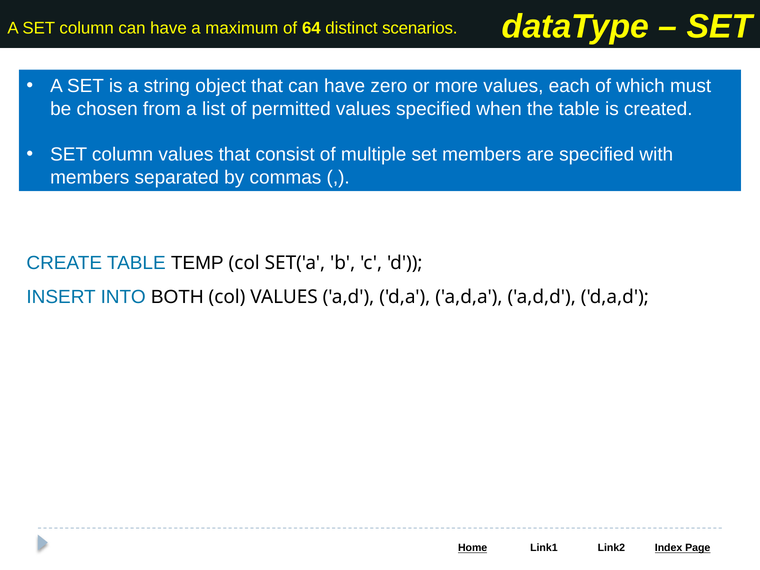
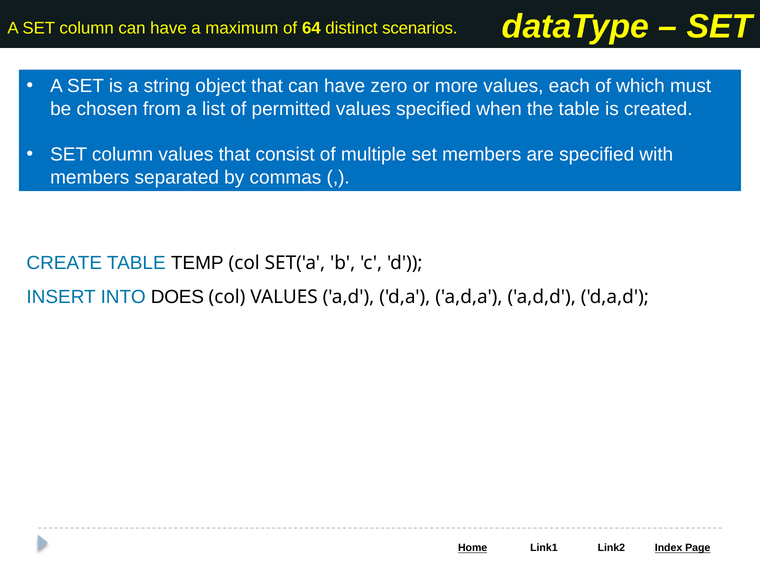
BOTH: BOTH -> DOES
